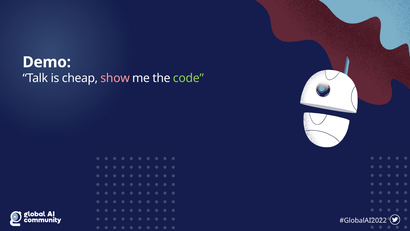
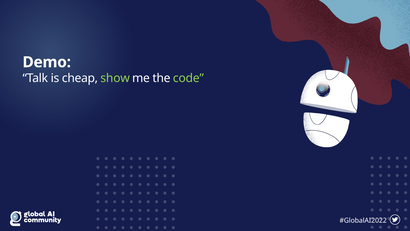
show colour: pink -> light green
